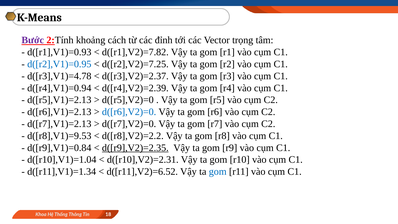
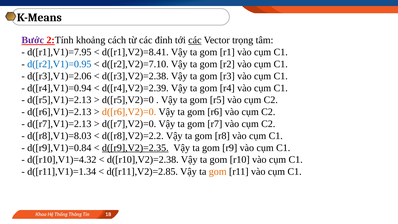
các at (195, 40) underline: none -> present
d([r1],V1)=0.93: d([r1],V1)=0.93 -> d([r1],V1)=7.95
d([r1],V2)=7.82: d([r1],V2)=7.82 -> d([r1],V2)=8.41
d([r2],V2)=7.25: d([r2],V2)=7.25 -> d([r2],V2)=7.10
d([r3],V1)=4.78: d([r3],V1)=4.78 -> d([r3],V1)=2.06
d([r3],V2)=2.37: d([r3],V2)=2.37 -> d([r3],V2)=2.38
d([r6],V2)=0 colour: blue -> orange
d([r8],V1)=9.53: d([r8],V1)=9.53 -> d([r8],V1)=8.03
d([r10],V1)=1.04: d([r10],V1)=1.04 -> d([r10],V1)=4.32
d([r10],V2)=2.31: d([r10],V2)=2.31 -> d([r10],V2)=2.38
d([r11],V2)=6.52: d([r11],V2)=6.52 -> d([r11],V2)=2.85
gom at (218, 172) colour: blue -> orange
